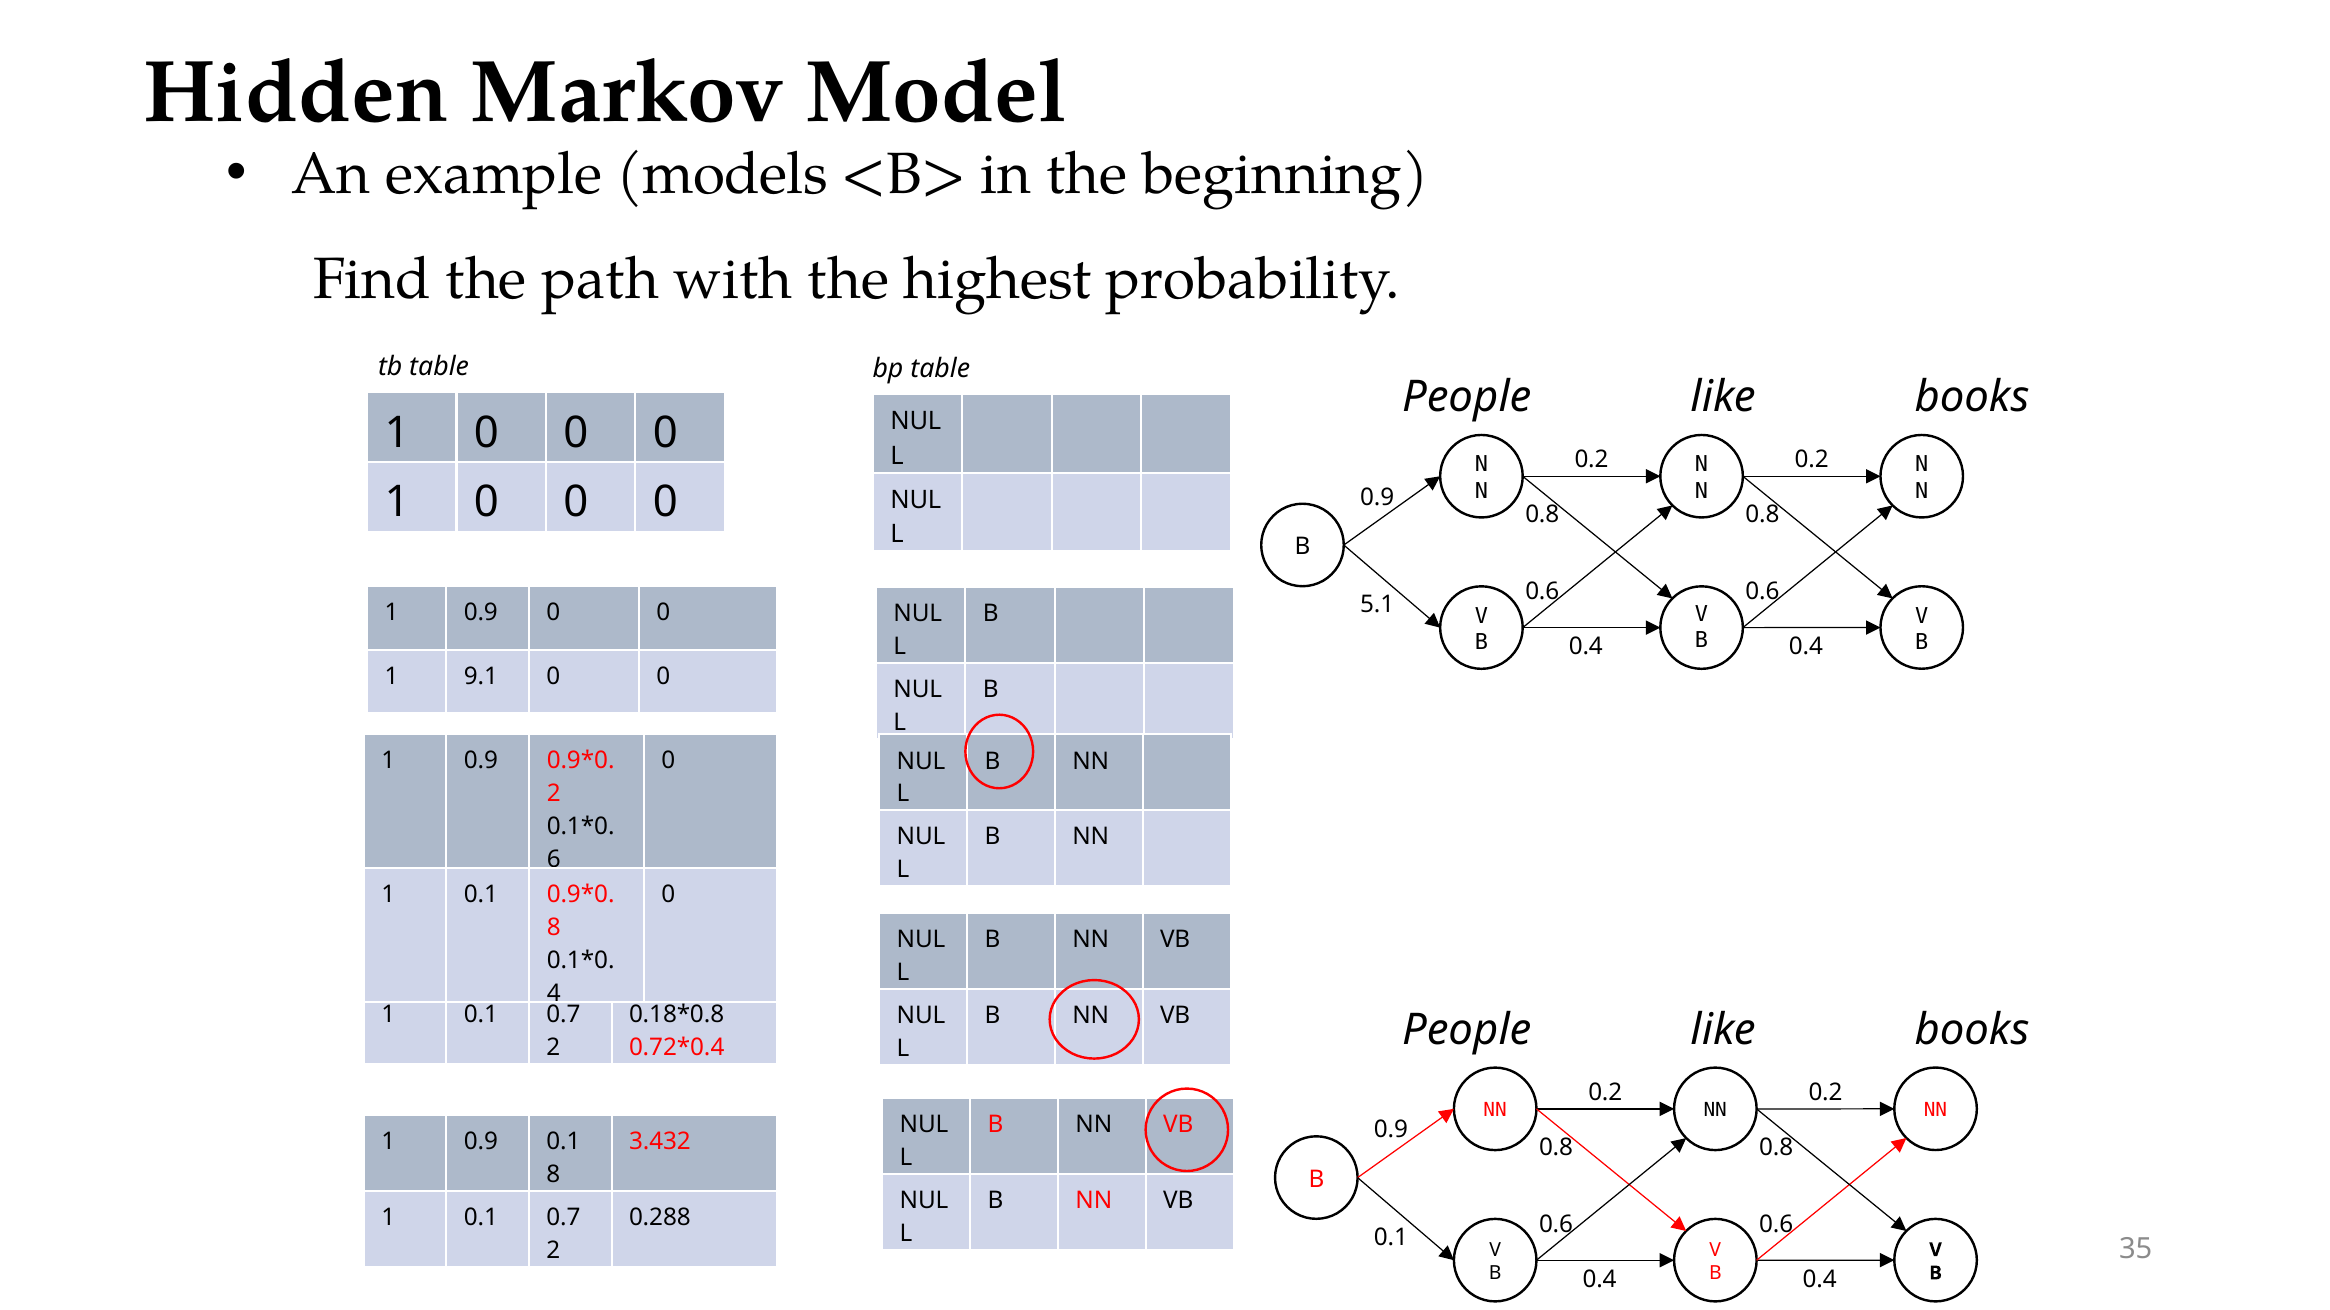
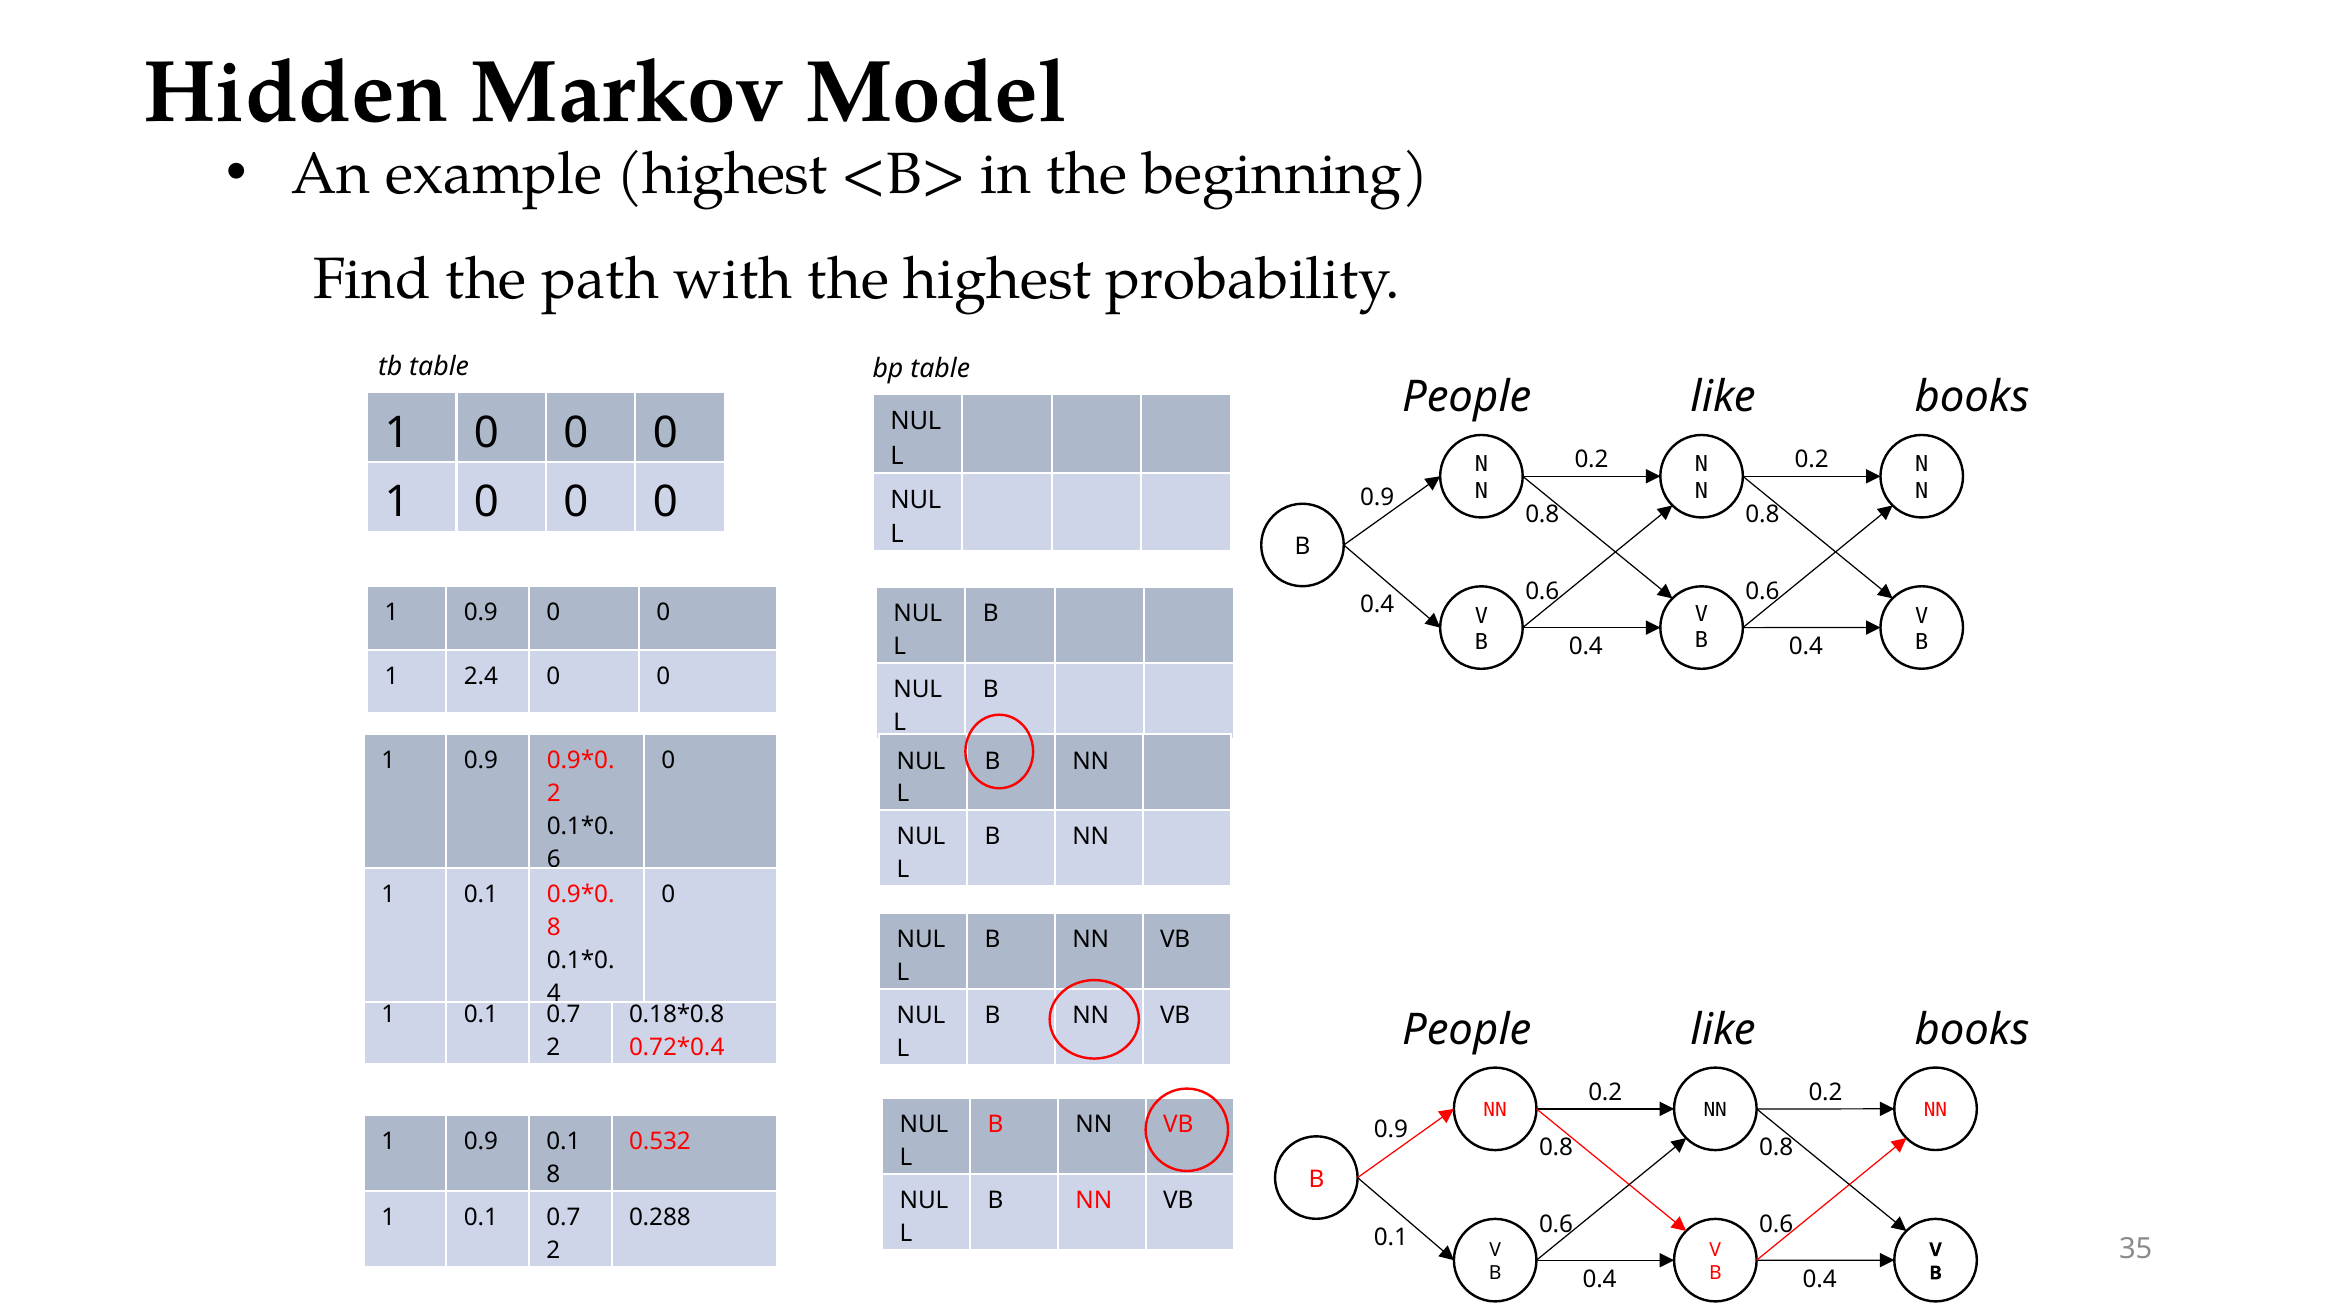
example models: models -> highest
5.1 at (1377, 605): 5.1 -> 0.4
9.1: 9.1 -> 2.4
3.432: 3.432 -> 0.532
